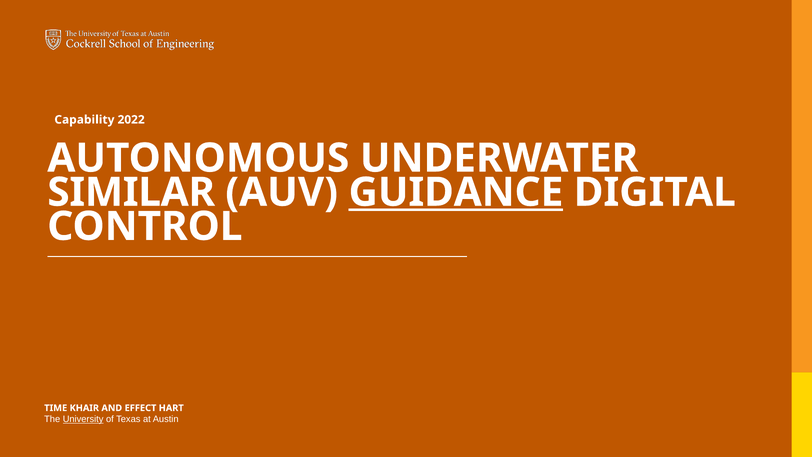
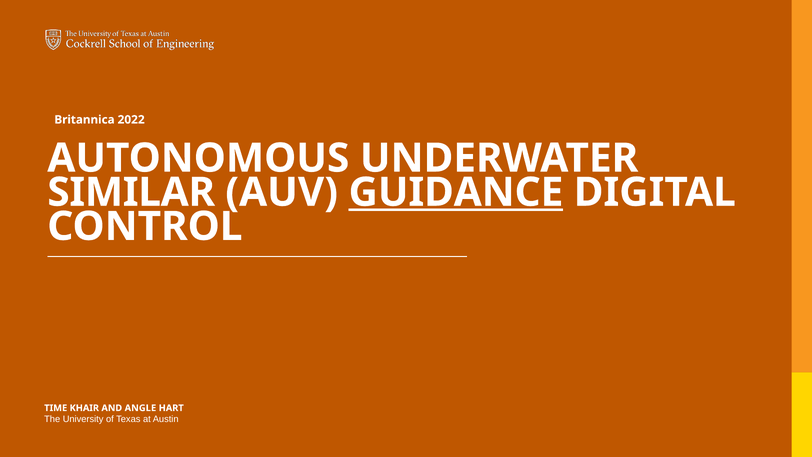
Capability: Capability -> Britannica
EFFECT: EFFECT -> ANGLE
University underline: present -> none
